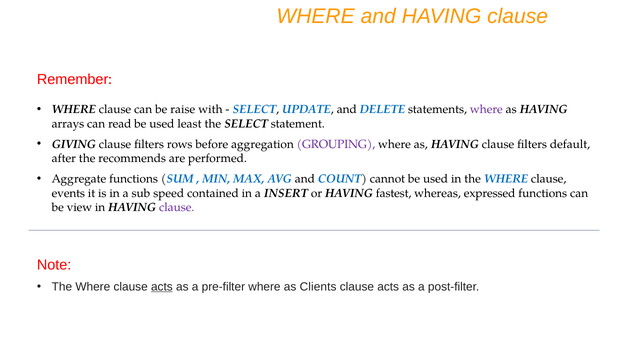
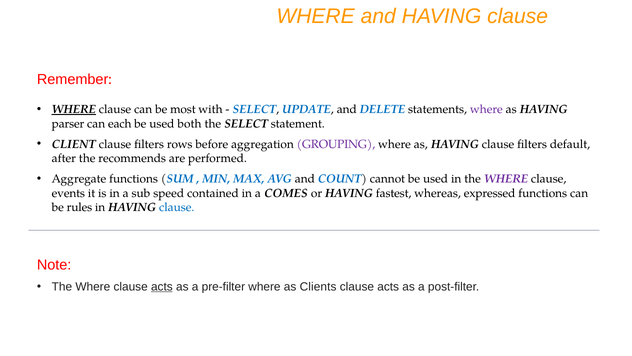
WHERE at (74, 109) underline: none -> present
raise: raise -> most
arrays: arrays -> parser
read: read -> each
least: least -> both
GIVING: GIVING -> CLIENT
WHERE at (506, 179) colour: blue -> purple
INSERT: INSERT -> COMES
view: view -> rules
clause at (177, 207) colour: purple -> blue
